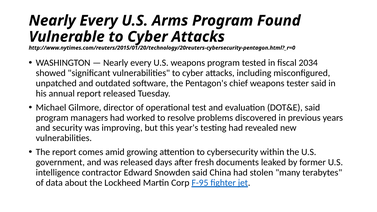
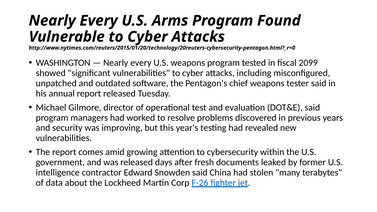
2034: 2034 -> 2099
F-95: F-95 -> F-26
